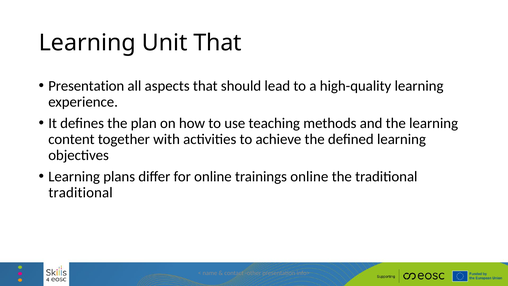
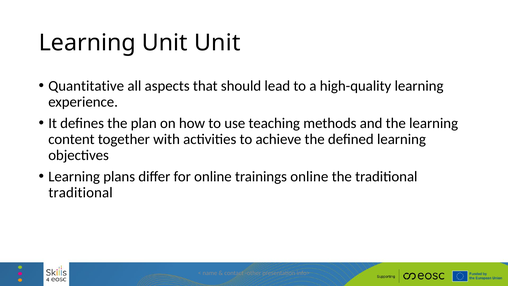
Unit That: That -> Unit
Presentation at (86, 86): Presentation -> Quantitative
